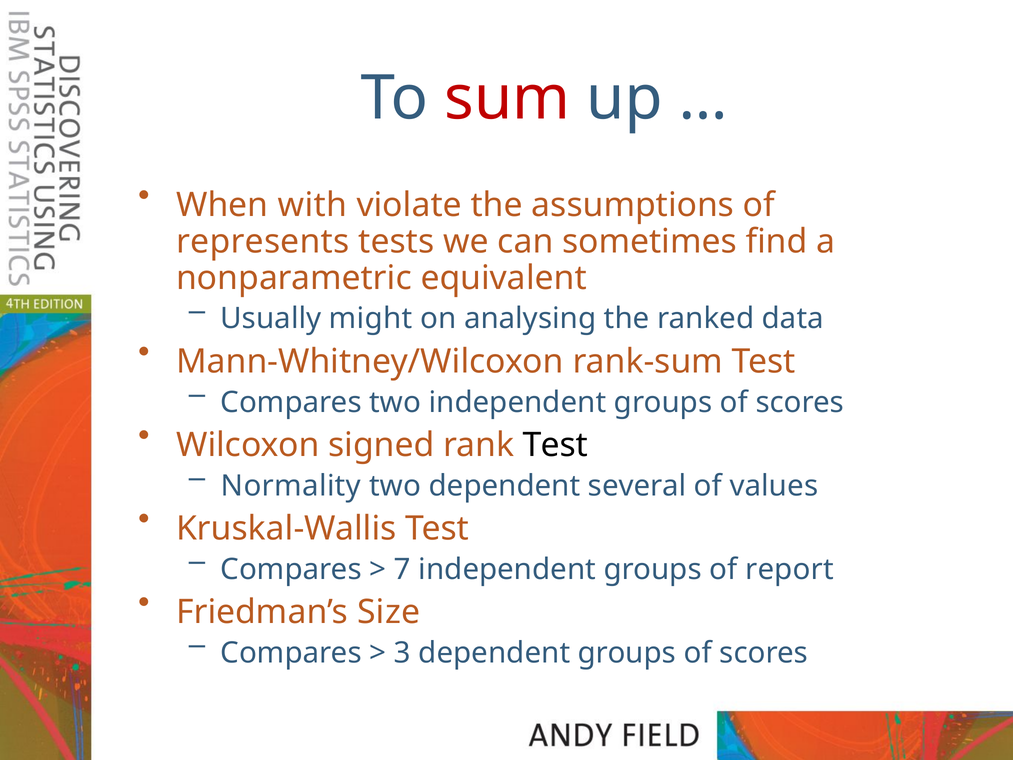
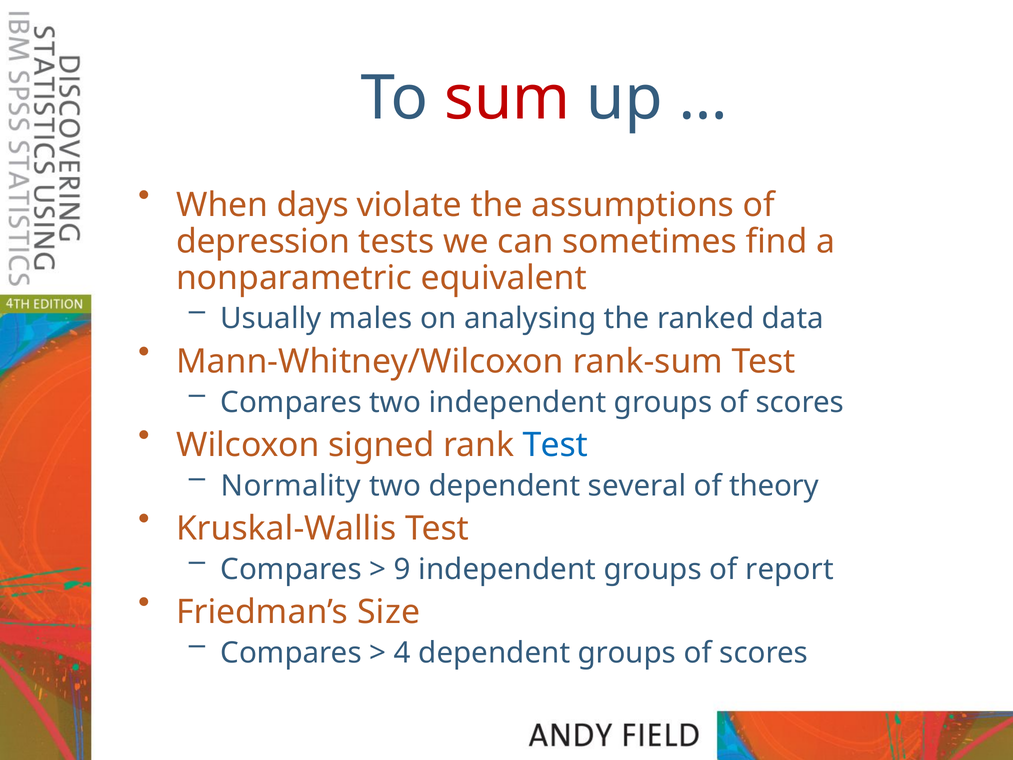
with: with -> days
represents: represents -> depression
might: might -> males
Test at (555, 445) colour: black -> blue
values: values -> theory
7: 7 -> 9
3: 3 -> 4
